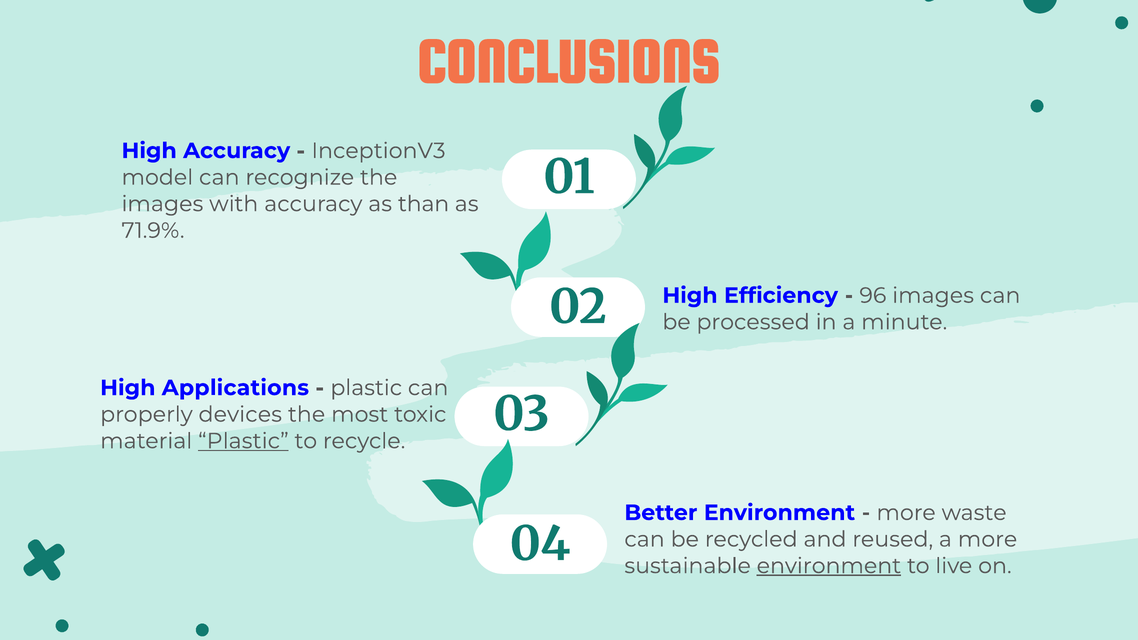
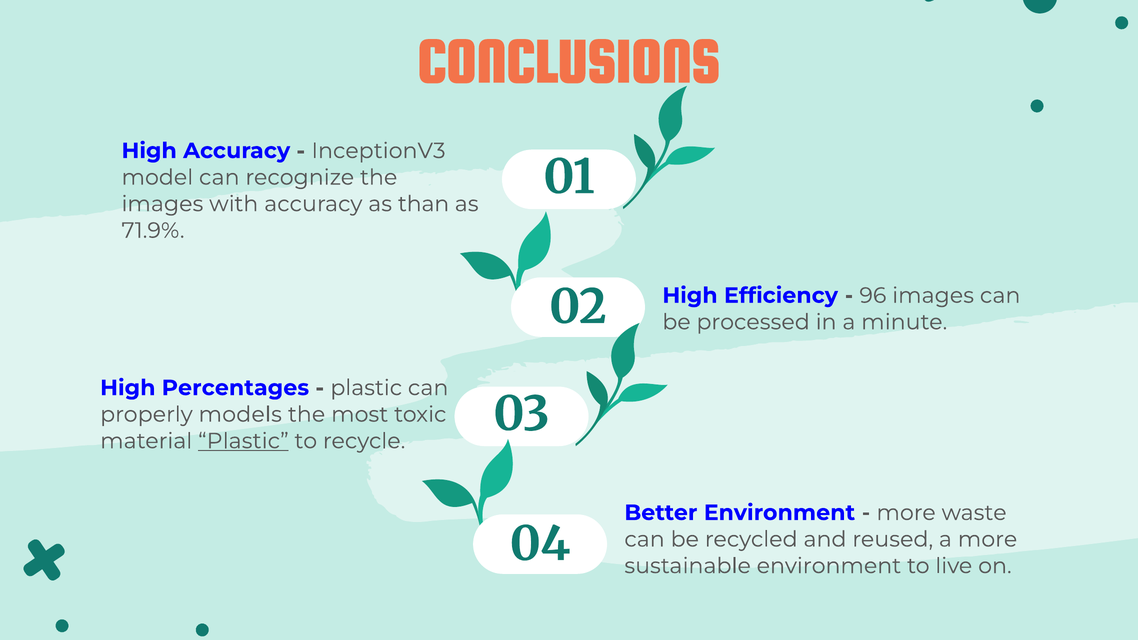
Applications: Applications -> Percentages
devices: devices -> models
environment at (829, 566) underline: present -> none
